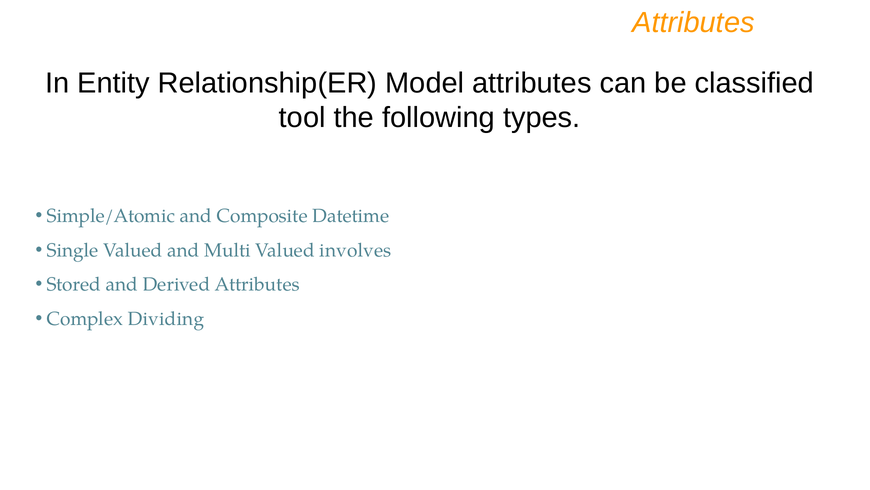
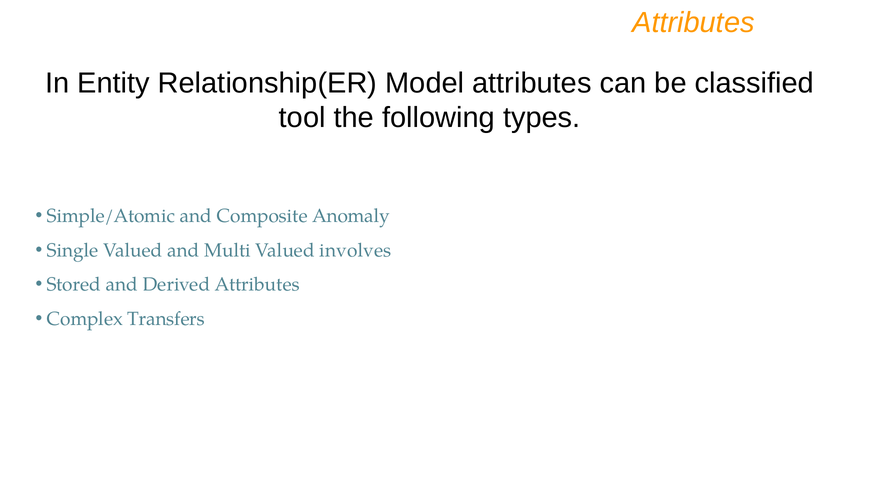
Datetime: Datetime -> Anomaly
Dividing: Dividing -> Transfers
